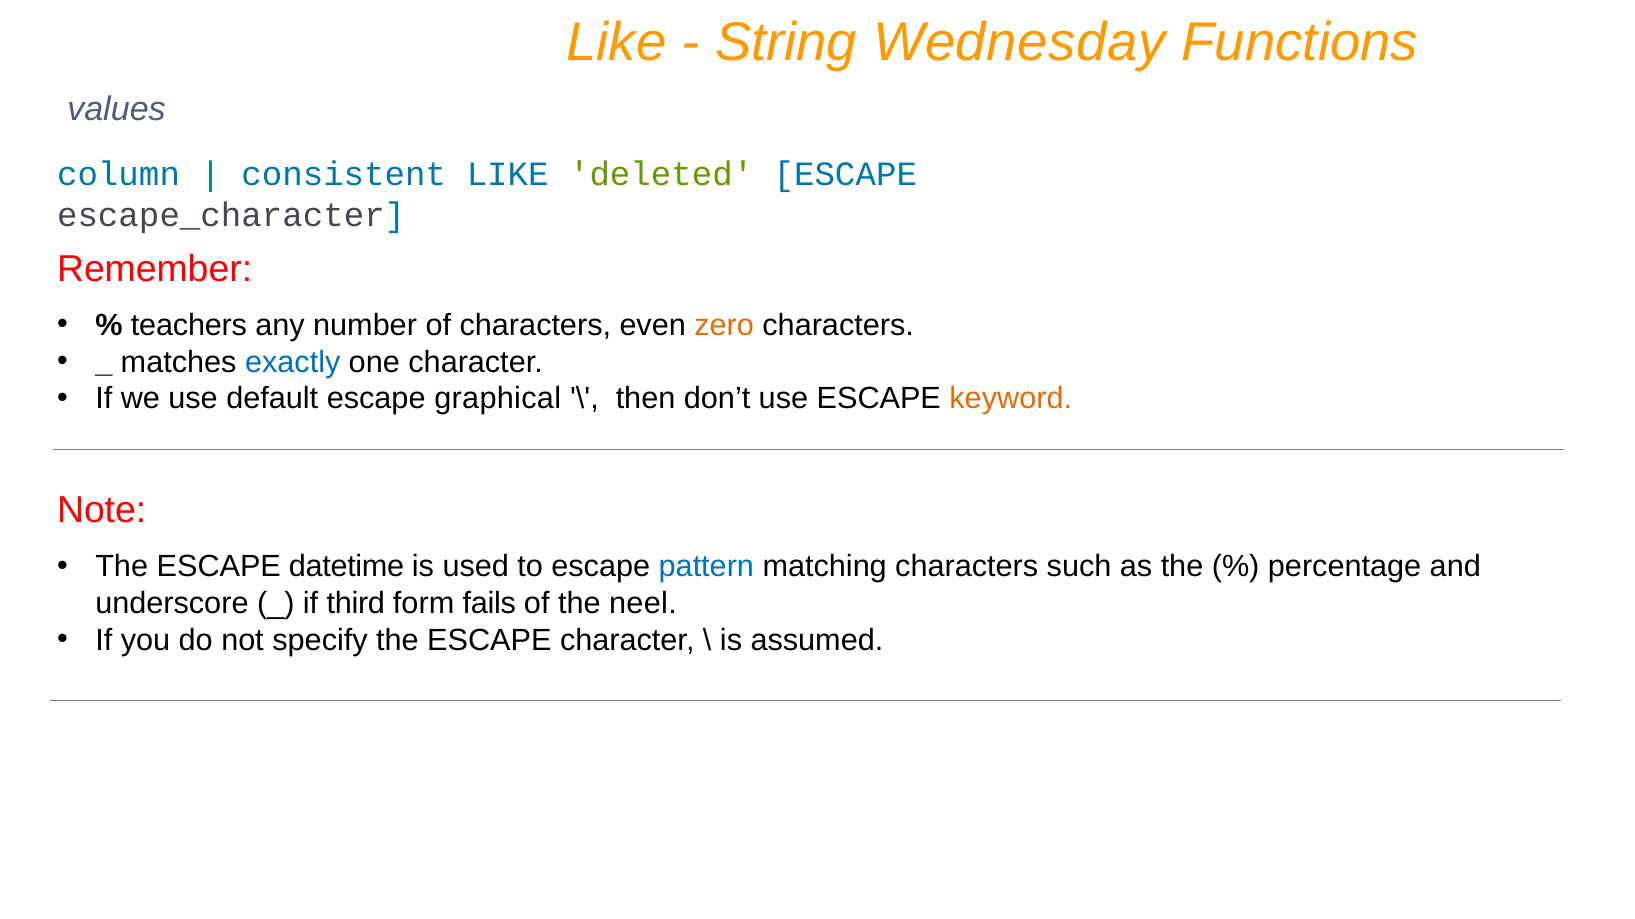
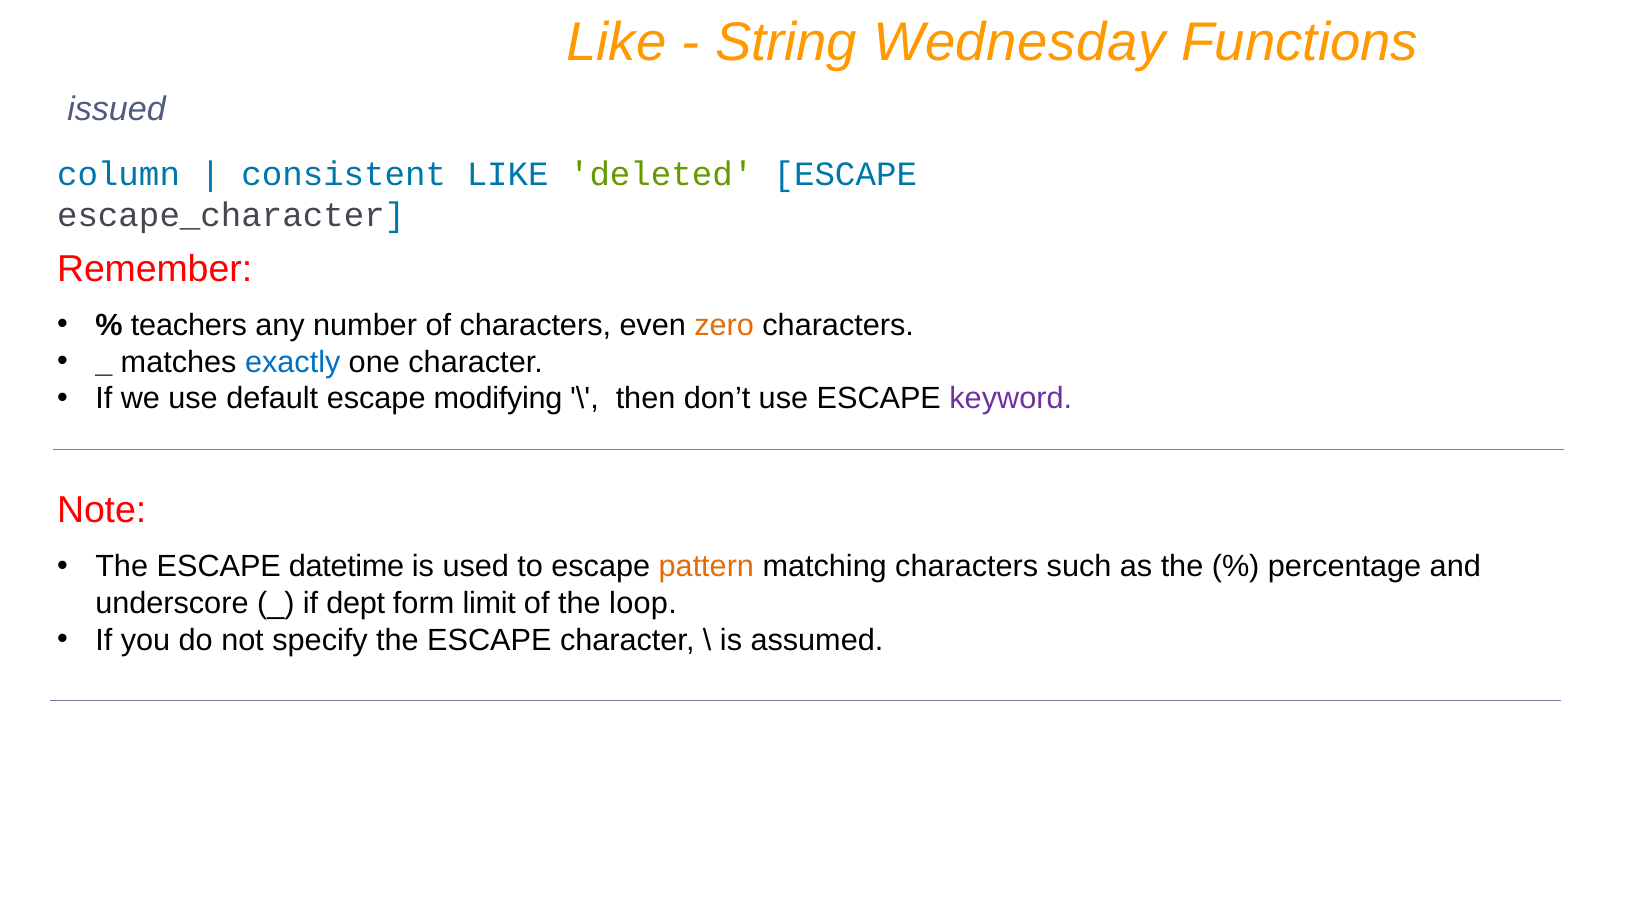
values: values -> issued
graphical: graphical -> modifying
keyword colour: orange -> purple
pattern colour: blue -> orange
third: third -> dept
fails: fails -> limit
neel: neel -> loop
